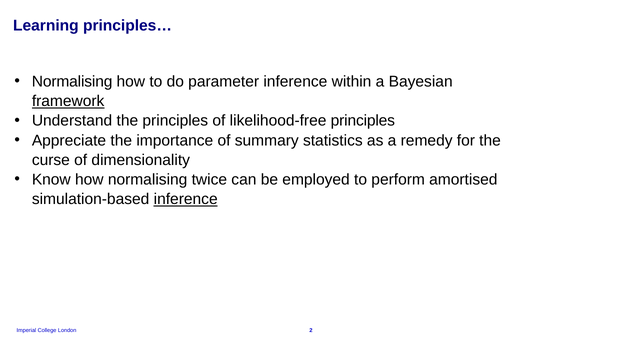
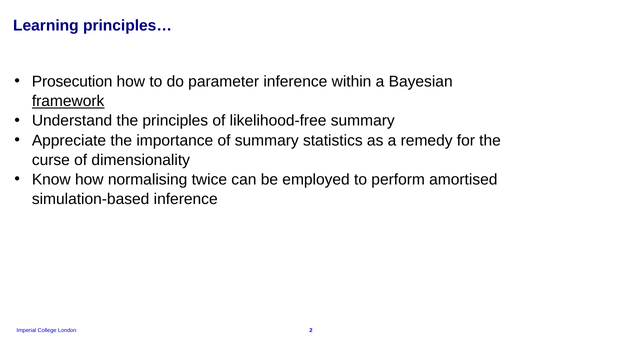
Normalising at (72, 82): Normalising -> Prosecution
likelihood-free principles: principles -> summary
inference at (186, 199) underline: present -> none
